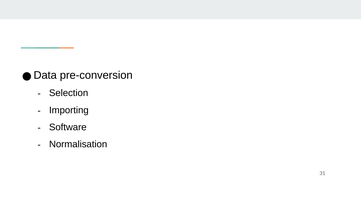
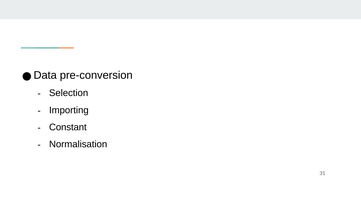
Software: Software -> Constant
